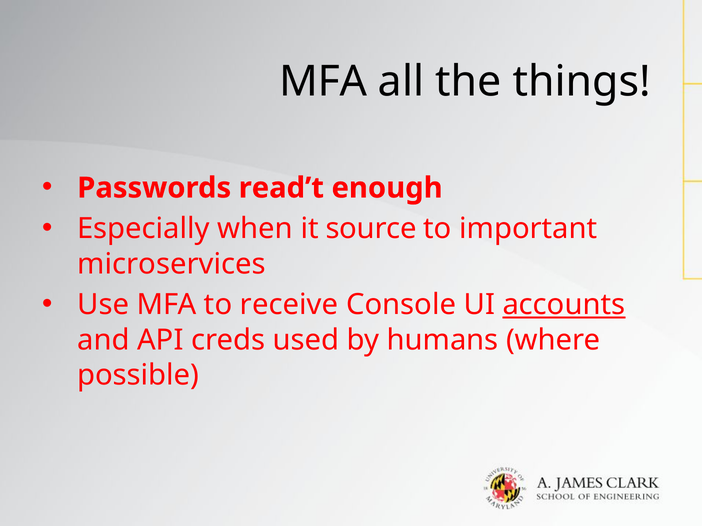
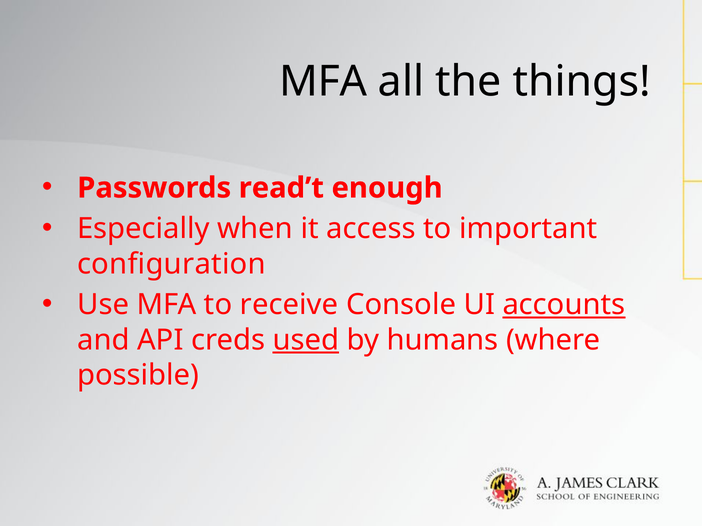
source: source -> access
microservices: microservices -> configuration
used underline: none -> present
